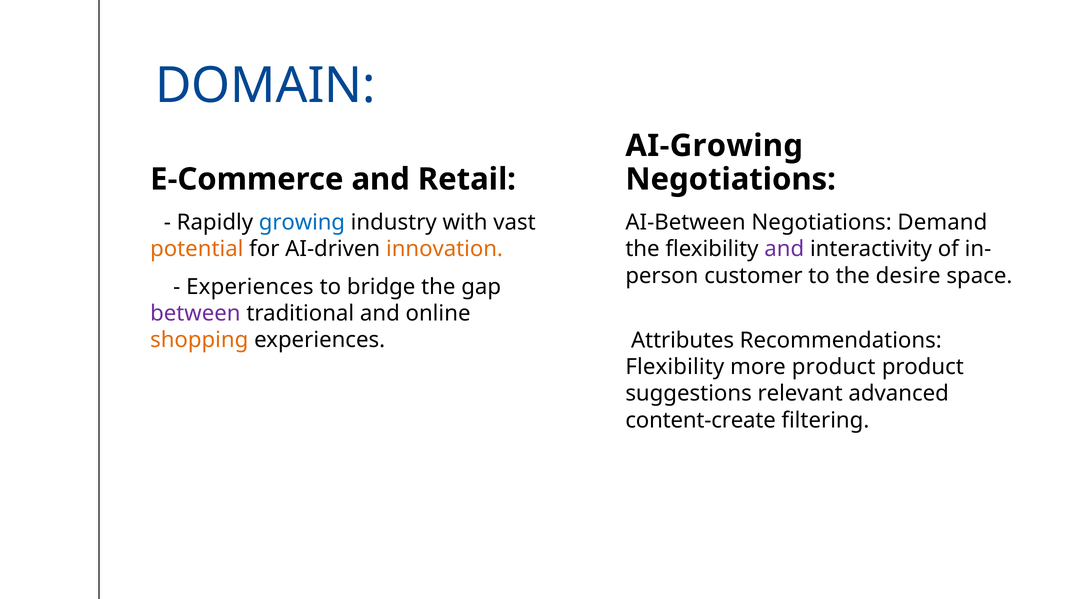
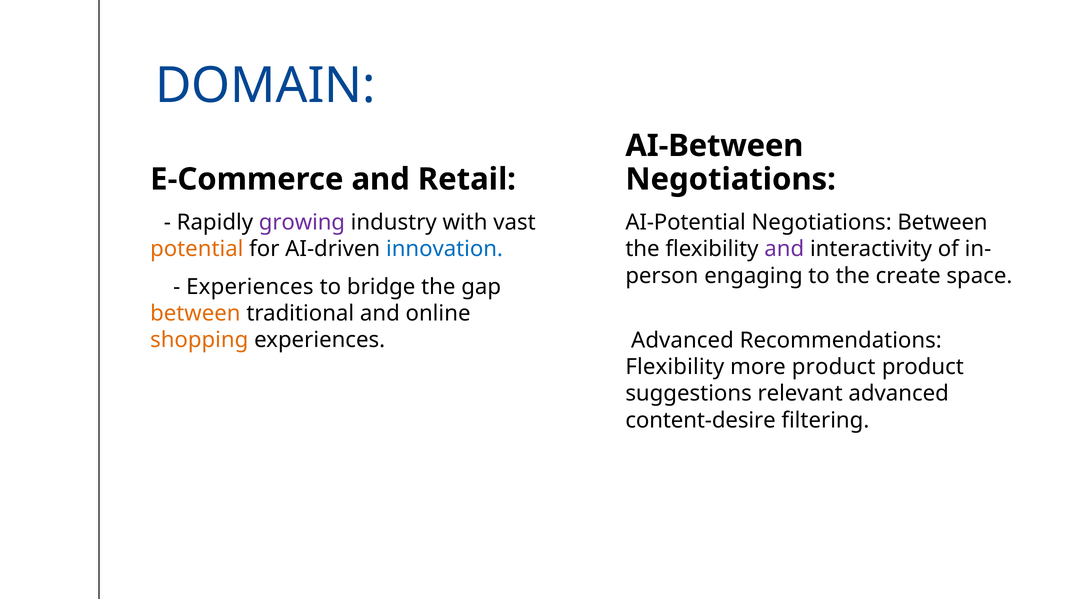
AI-Growing: AI-Growing -> AI-Between
growing colour: blue -> purple
AI-Between: AI-Between -> AI-Potential
Negotiations Demand: Demand -> Between
innovation colour: orange -> blue
customer: customer -> engaging
desire: desire -> create
between at (195, 313) colour: purple -> orange
Attributes at (683, 340): Attributes -> Advanced
content-create: content-create -> content-desire
